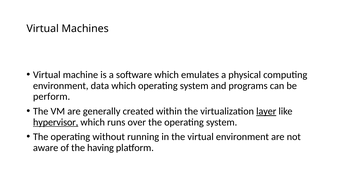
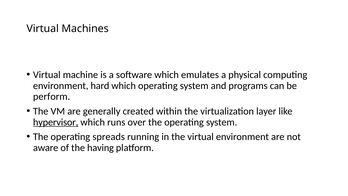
data: data -> hard
layer underline: present -> none
without: without -> spreads
